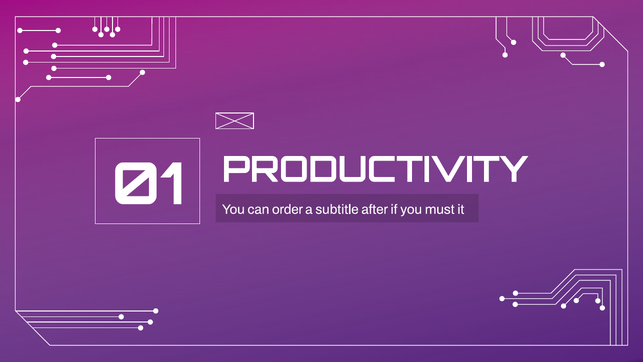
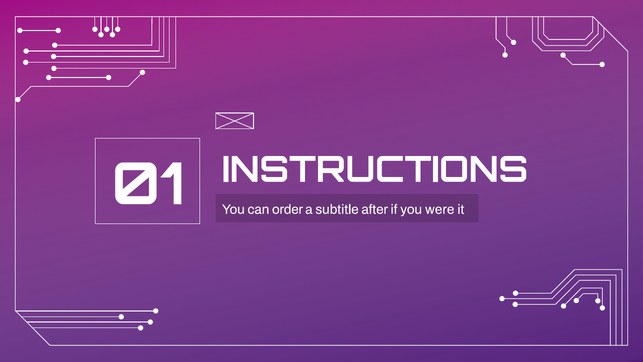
PRODUCTIVITY: PRODUCTIVITY -> INSTRUCTIONS
must: must -> were
